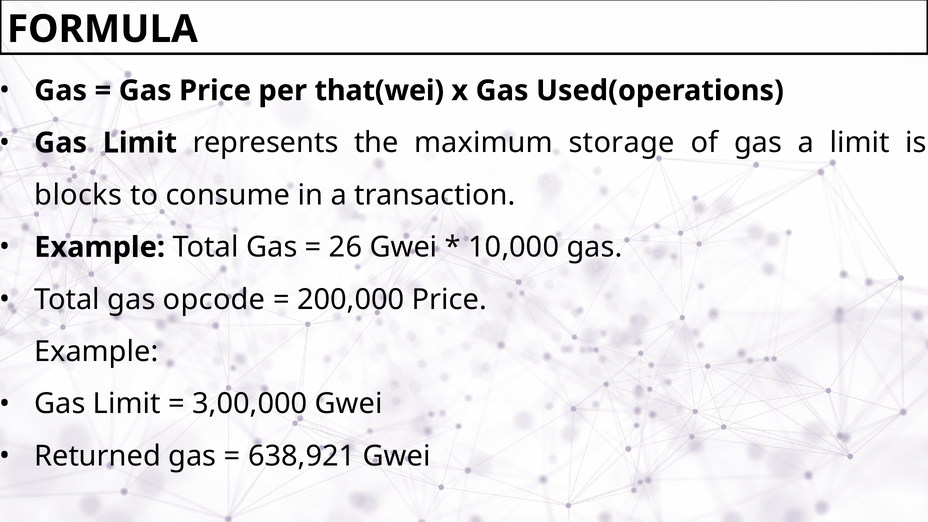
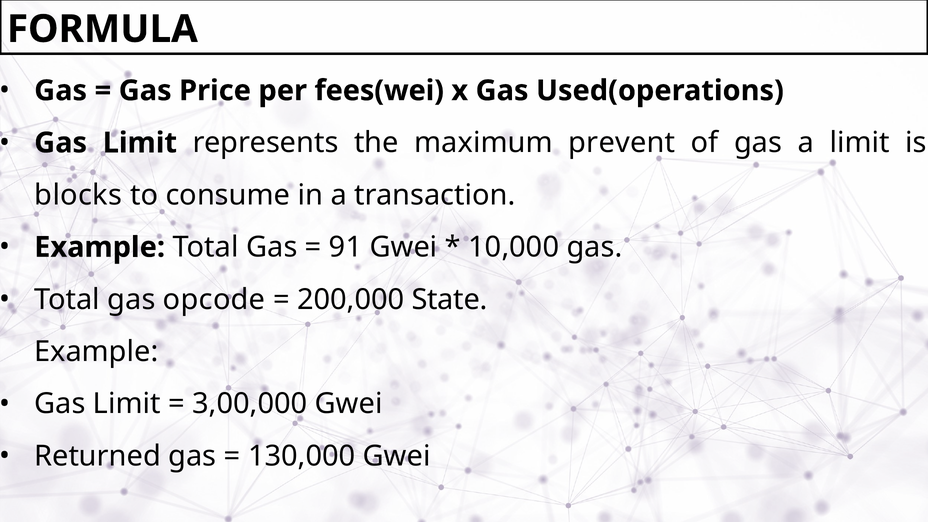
that(wei: that(wei -> fees(wei
storage: storage -> prevent
26: 26 -> 91
200,000 Price: Price -> State
638,921: 638,921 -> 130,000
